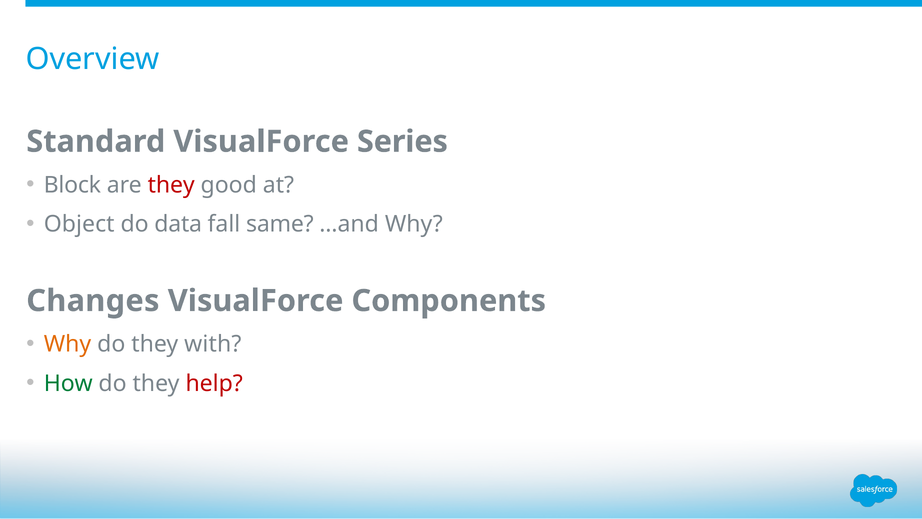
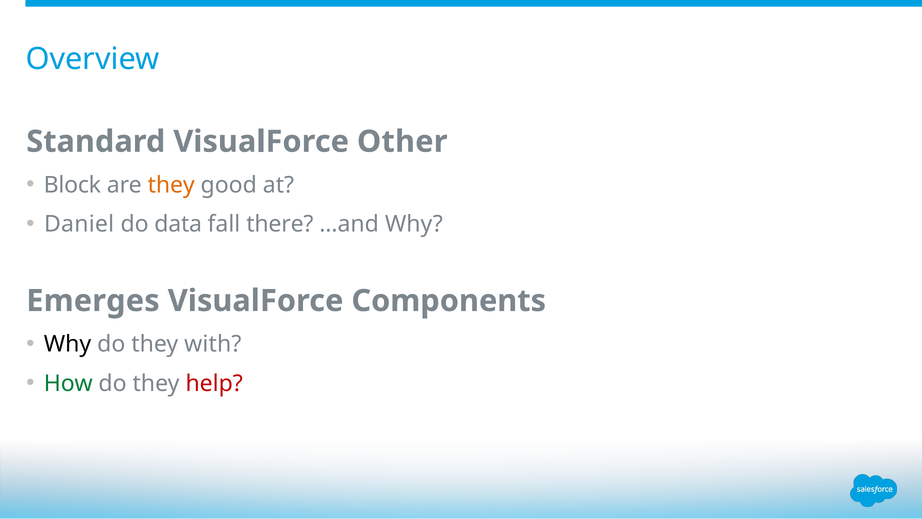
Series: Series -> Other
they at (171, 185) colour: red -> orange
Object: Object -> Daniel
same: same -> there
Changes: Changes -> Emerges
Why at (68, 344) colour: orange -> black
